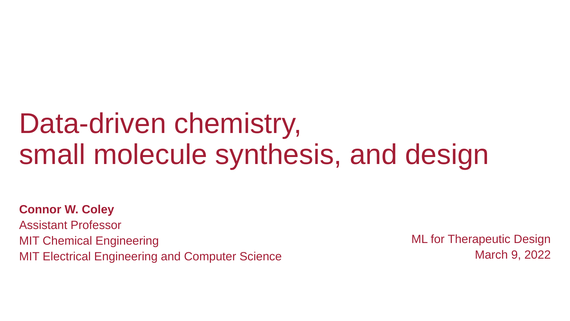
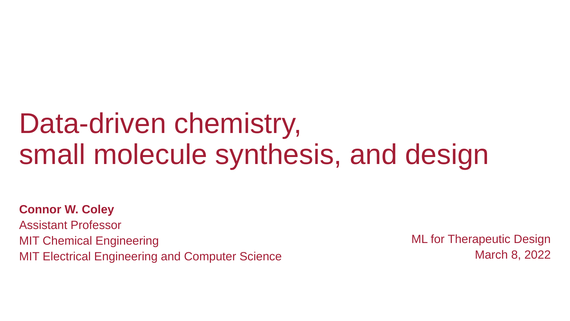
9: 9 -> 8
